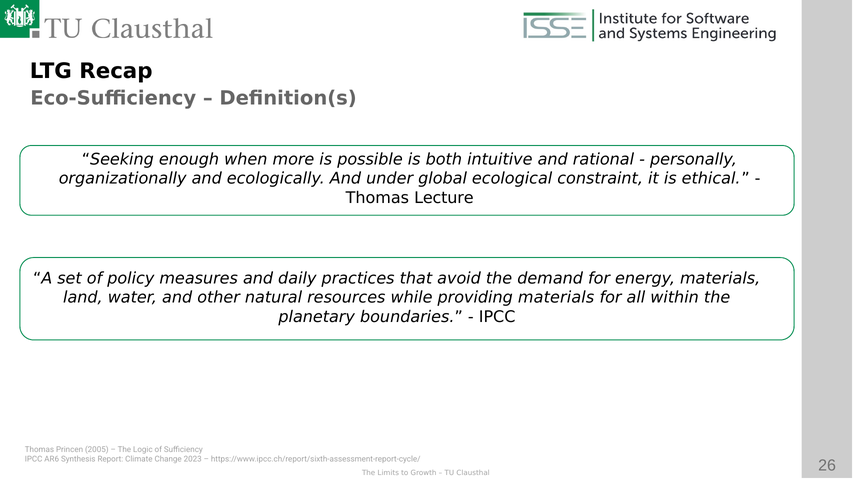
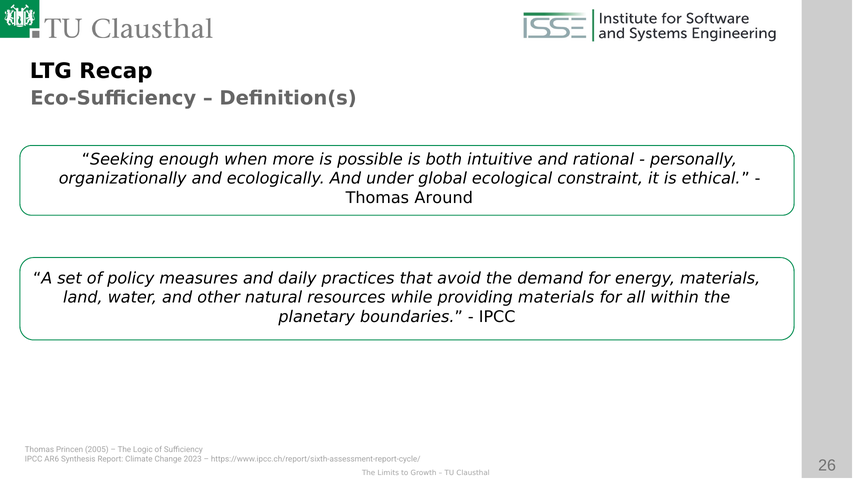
Lecture: Lecture -> Around
